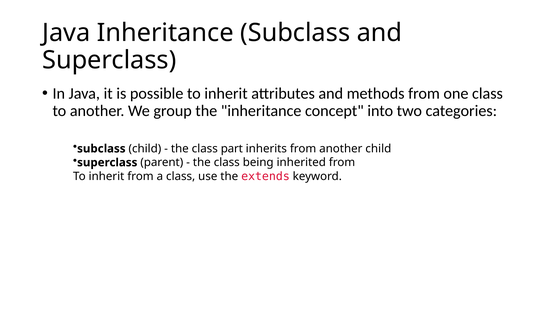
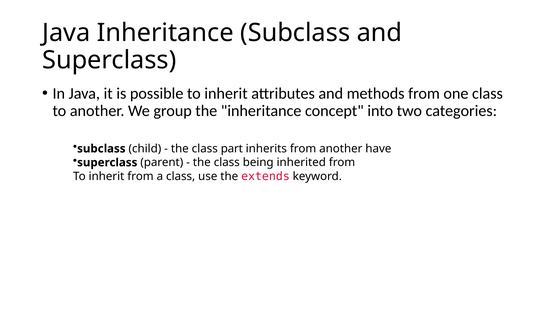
another child: child -> have
